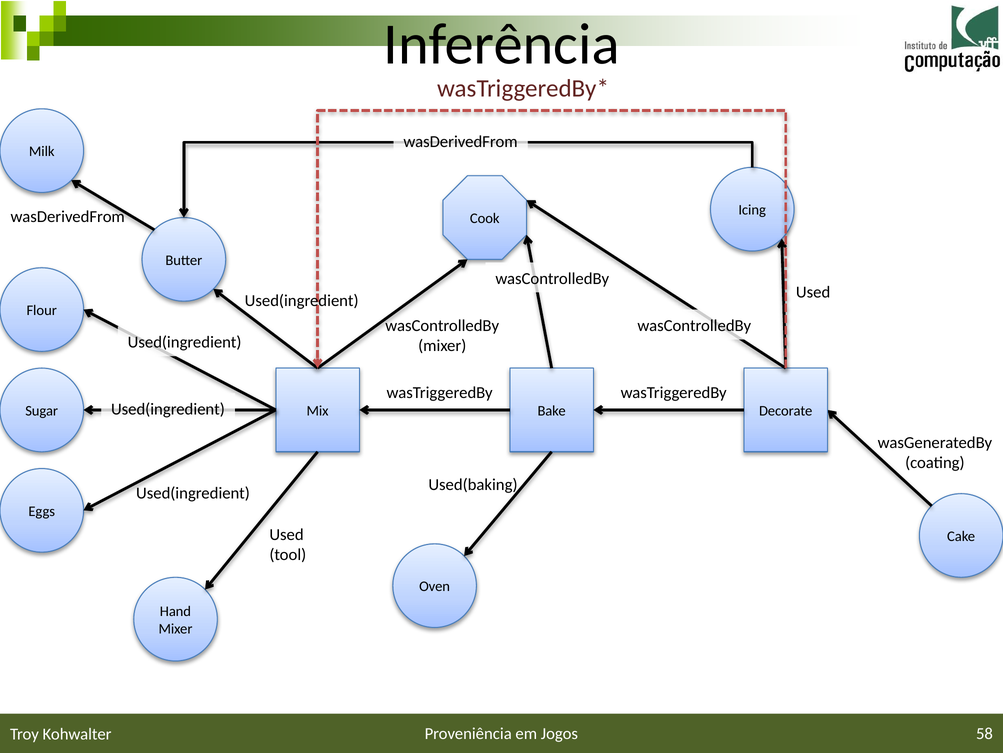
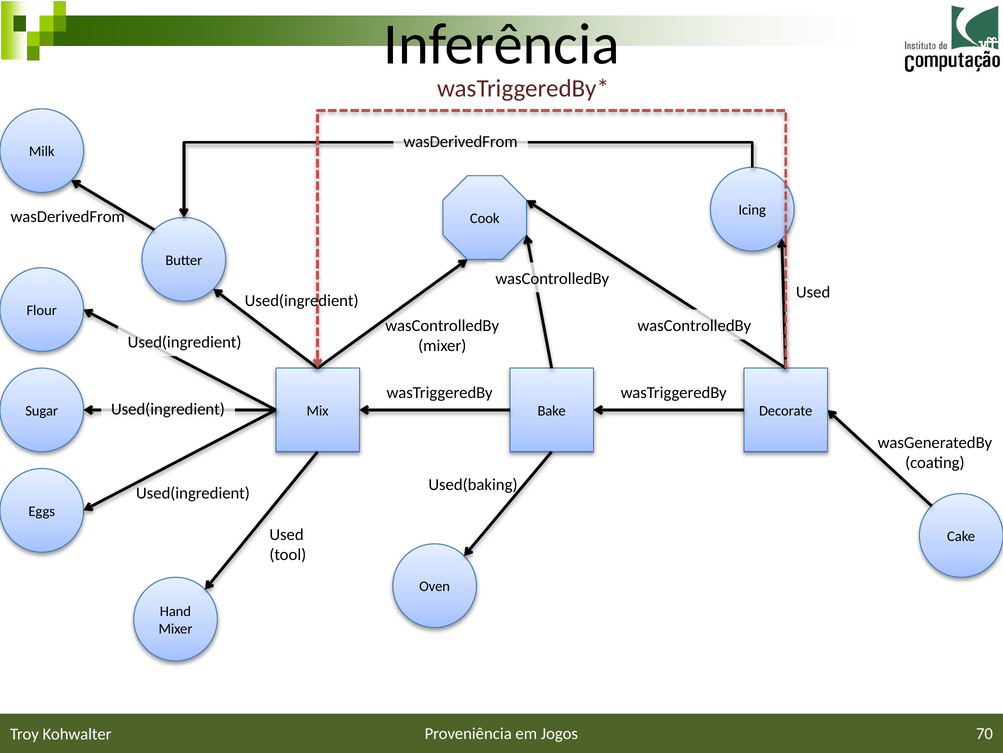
58: 58 -> 70
